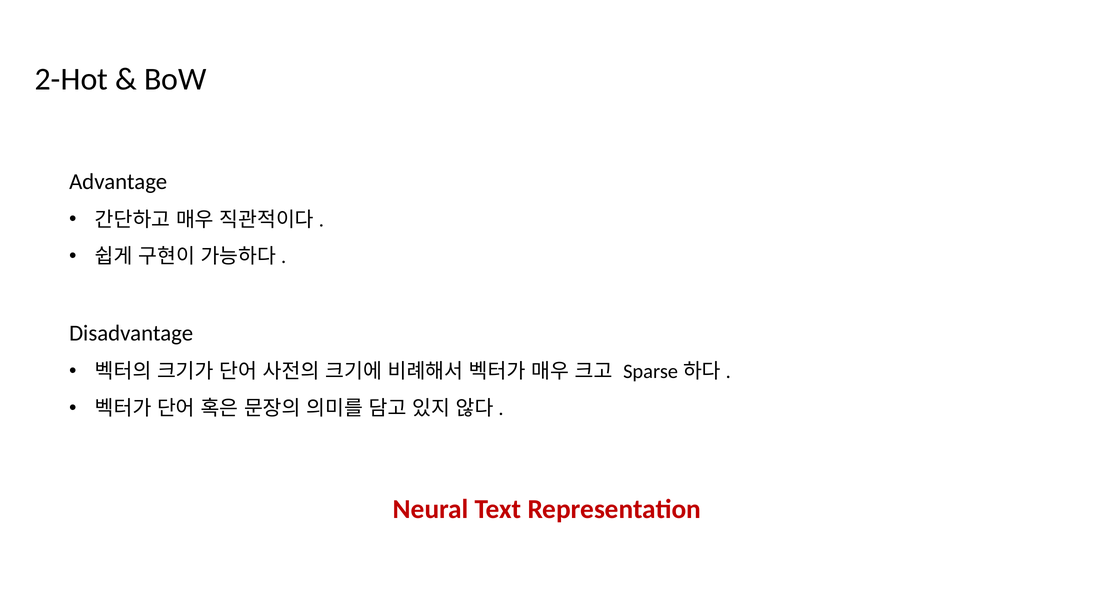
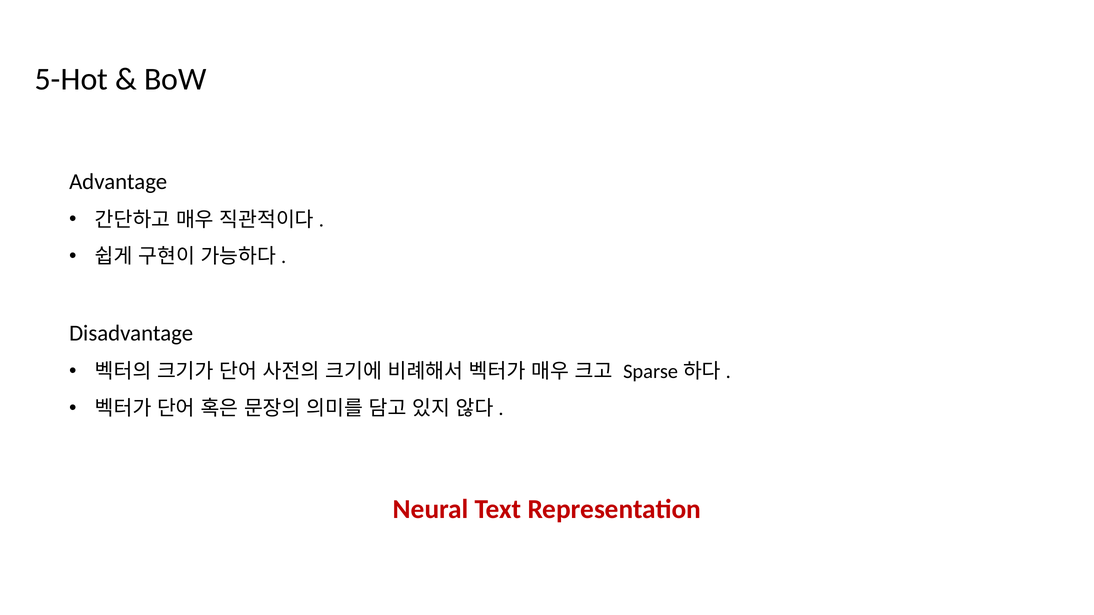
2-Hot: 2-Hot -> 5-Hot
